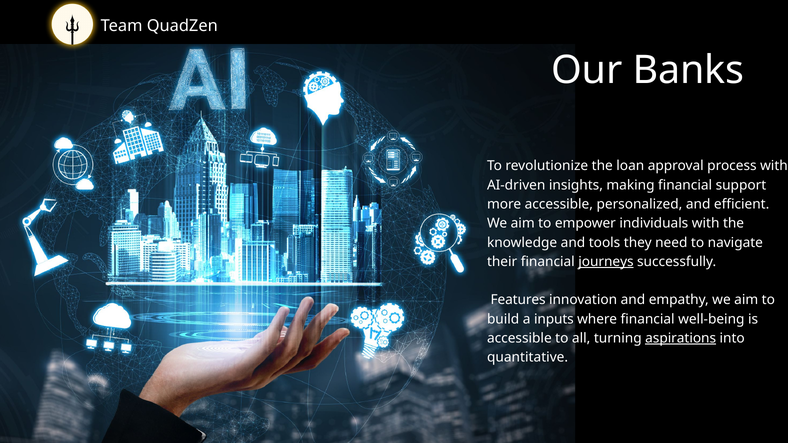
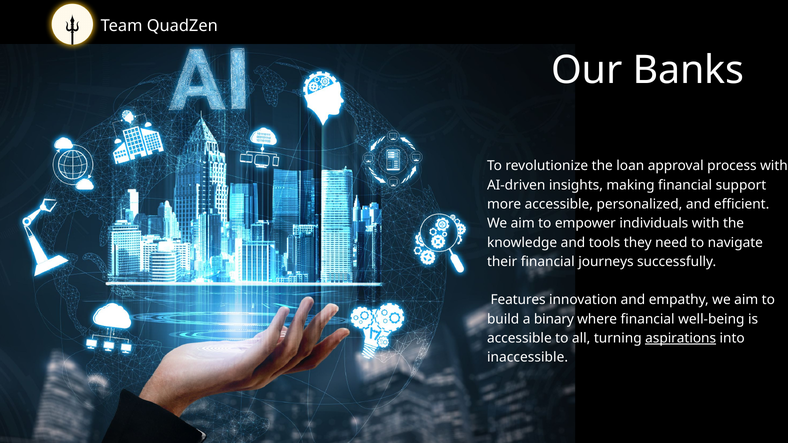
journeys underline: present -> none
inputs: inputs -> binary
quantitative: quantitative -> inaccessible
